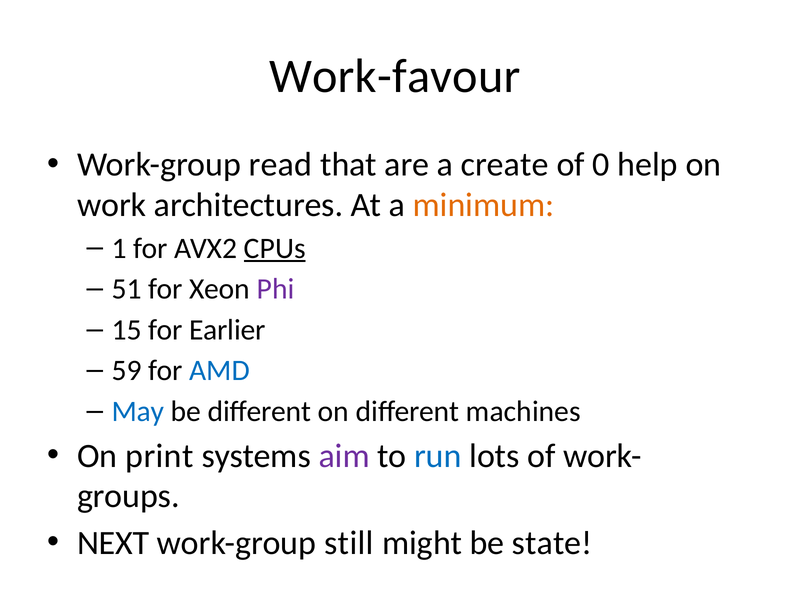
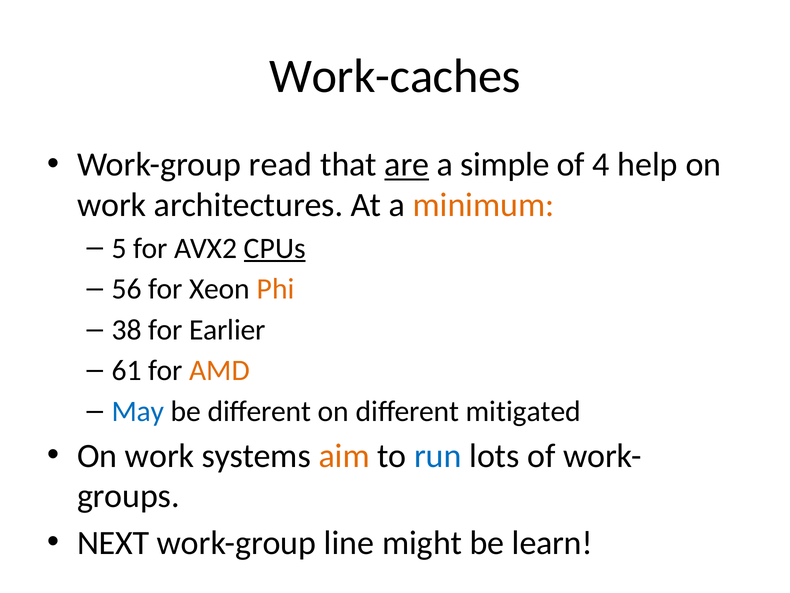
Work-favour: Work-favour -> Work-caches
are underline: none -> present
create: create -> simple
0: 0 -> 4
1: 1 -> 5
51: 51 -> 56
Phi colour: purple -> orange
15: 15 -> 38
59: 59 -> 61
AMD colour: blue -> orange
machines: machines -> mitigated
print at (159, 455): print -> work
aim colour: purple -> orange
still: still -> line
state: state -> learn
